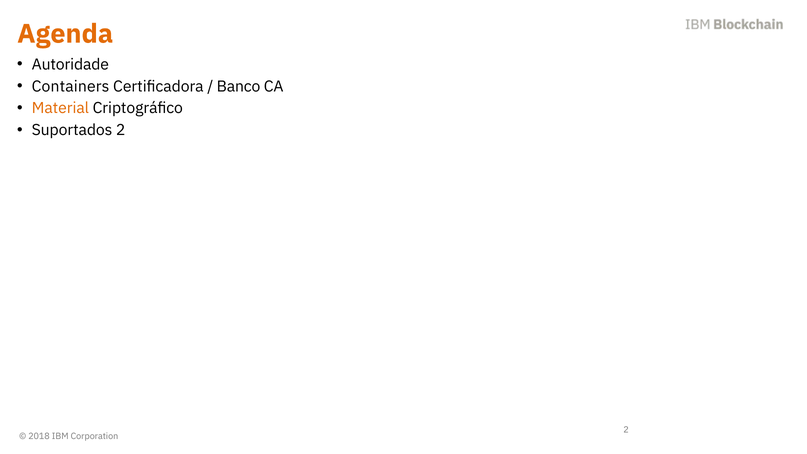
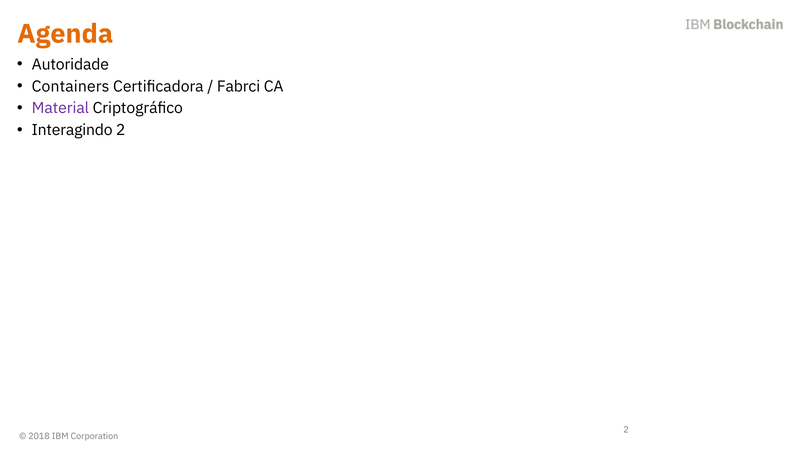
Banco: Banco -> Fabrci
Material colour: orange -> purple
Suportados: Suportados -> Interagindo
